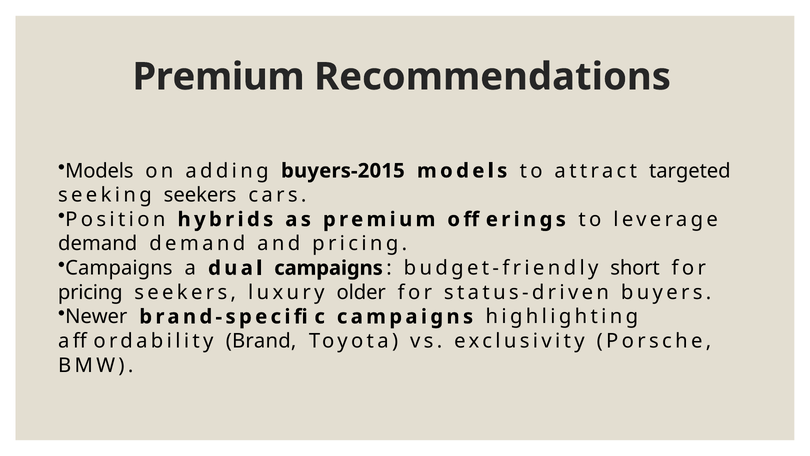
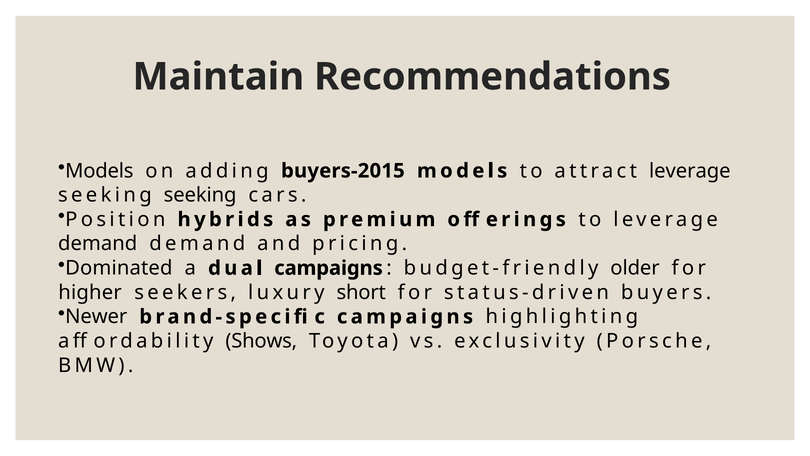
Premium at (219, 77): Premium -> Maintain
attract targeted: targeted -> leverage
seeking seekers: seekers -> seeking
Campaigns at (119, 268): Campaigns -> Dominated
short: short -> older
pricing at (90, 292): pricing -> higher
older: older -> short
Brand: Brand -> Shows
